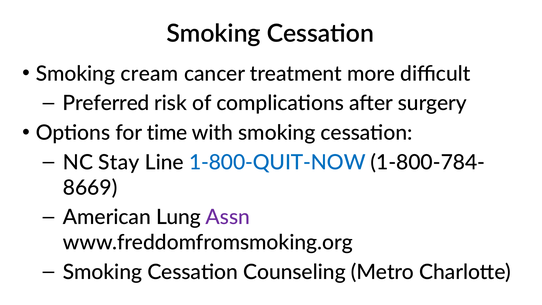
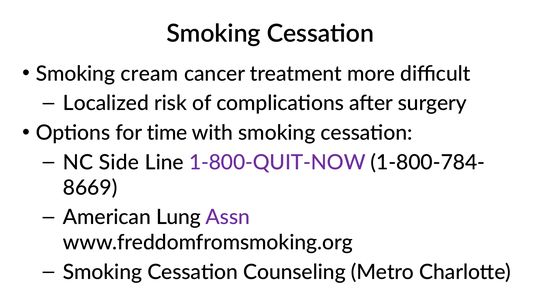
Preferred: Preferred -> Localized
Stay: Stay -> Side
1-800-QUIT-NOW colour: blue -> purple
